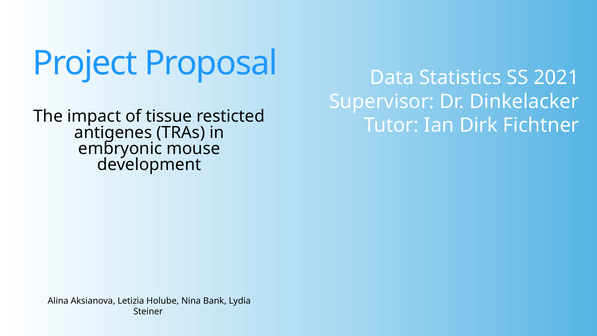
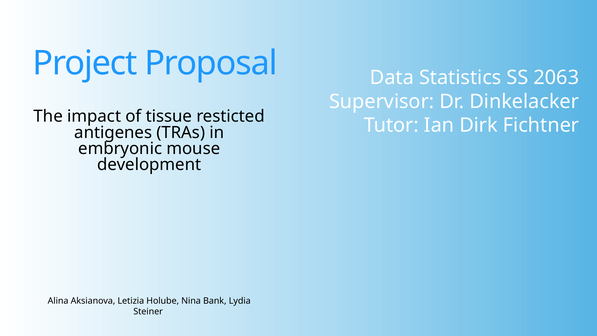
2021: 2021 -> 2063
